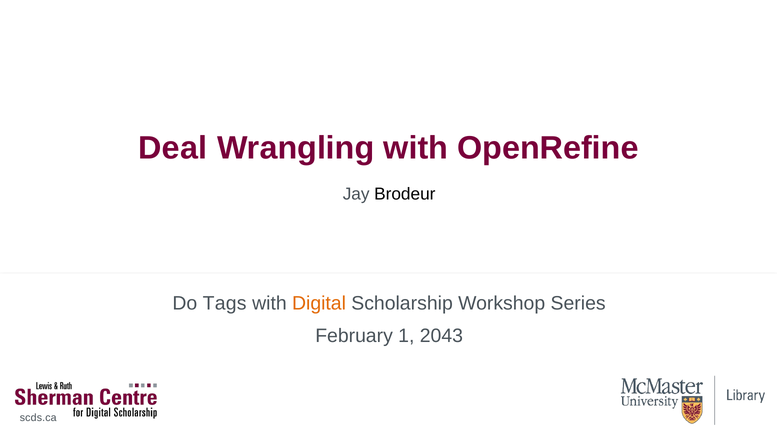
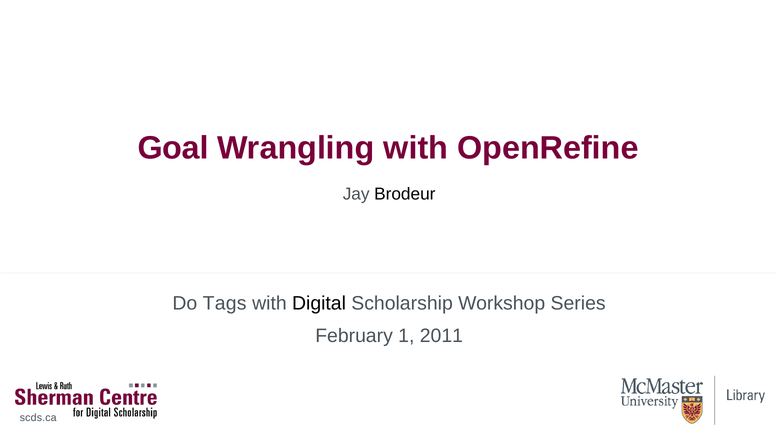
Deal: Deal -> Goal
Digital colour: orange -> black
2043: 2043 -> 2011
